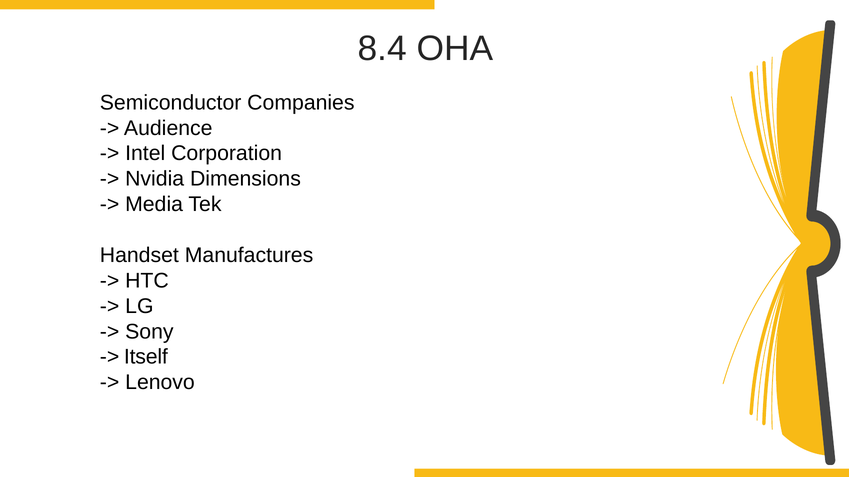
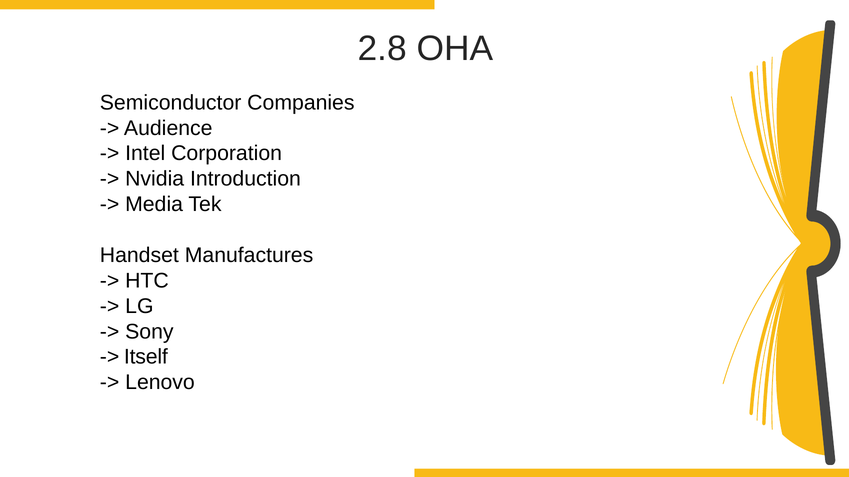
8.4: 8.4 -> 2.8
Dimensions: Dimensions -> Introduction
